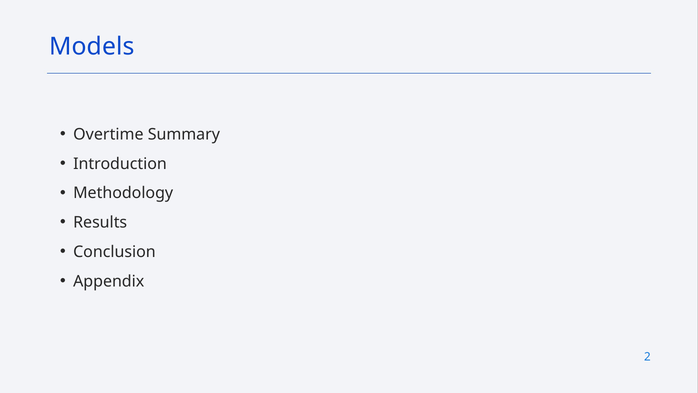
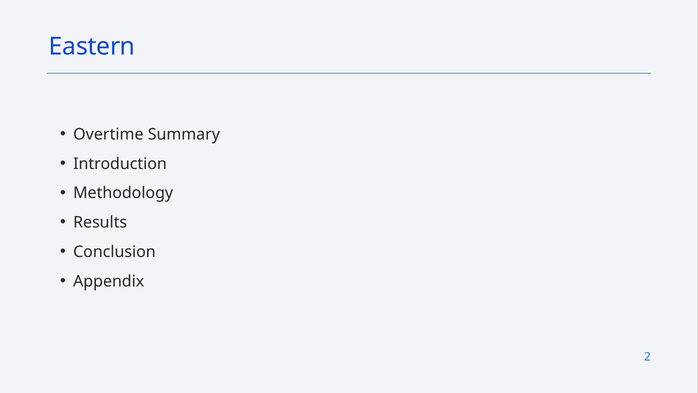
Models: Models -> Eastern
